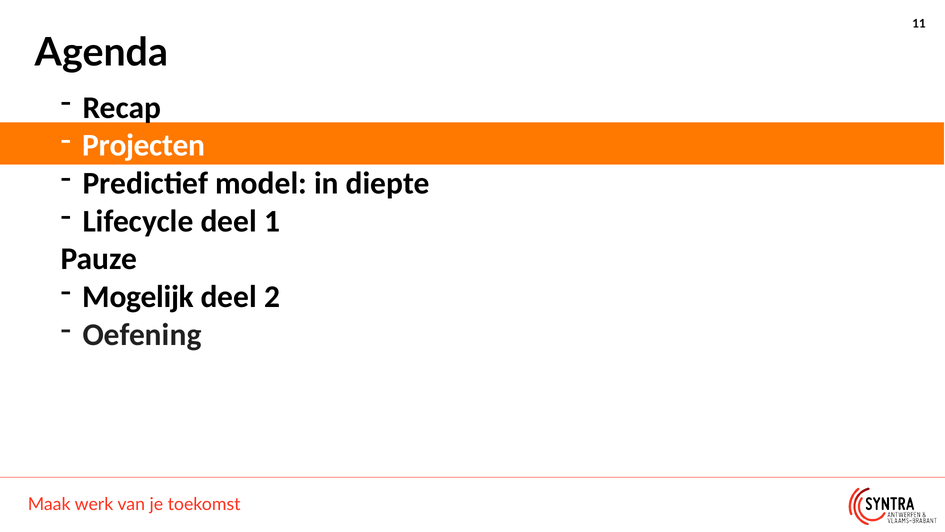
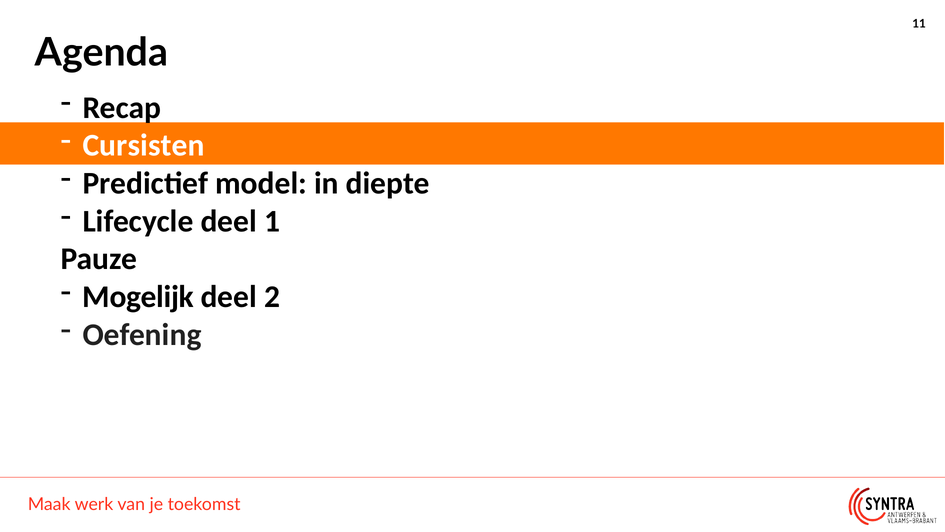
Projecten: Projecten -> Cursisten
